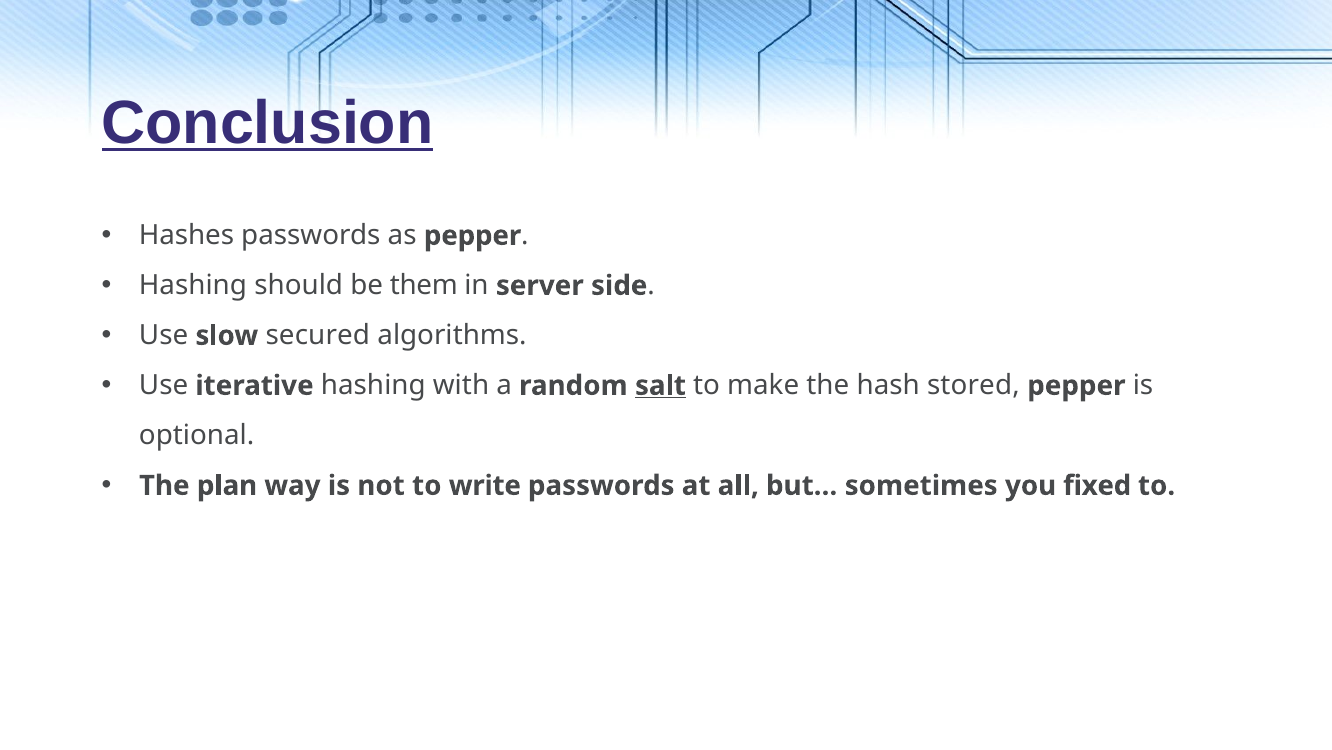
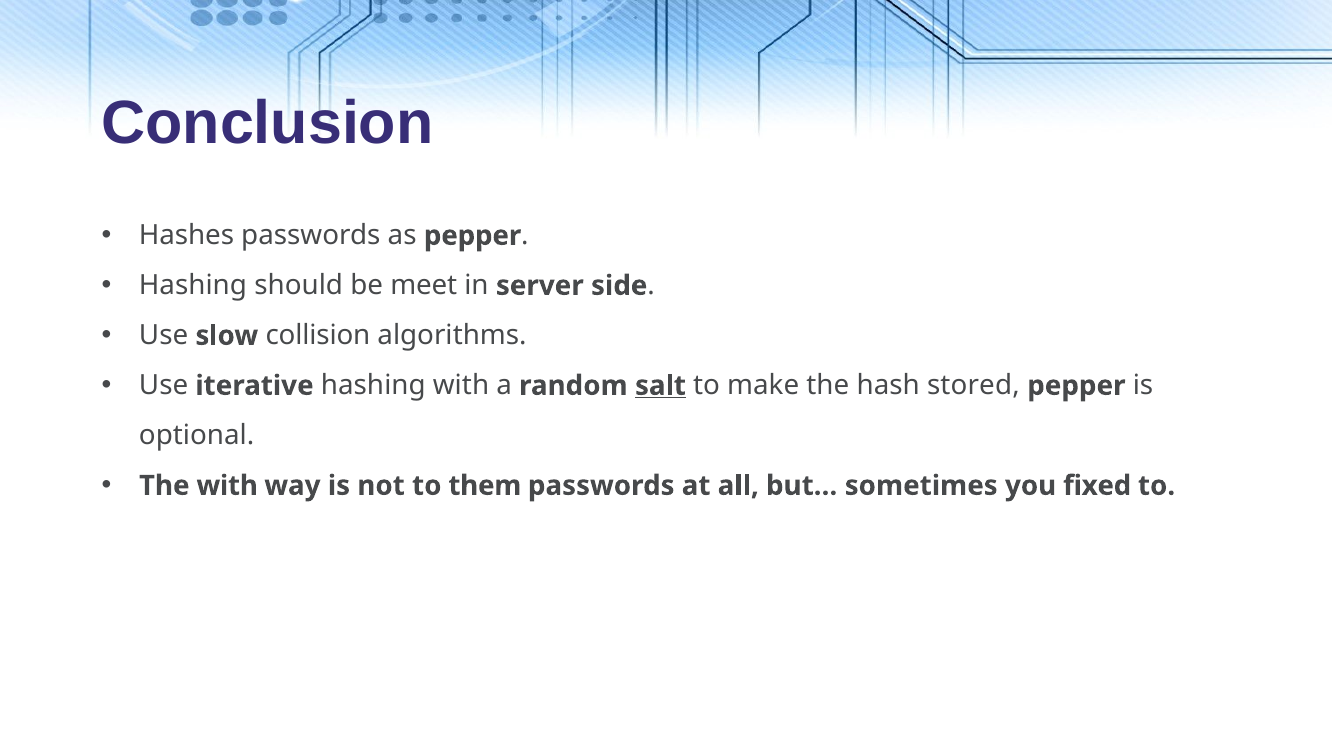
Conclusion underline: present -> none
them: them -> meet
secured: secured -> collision
The plan: plan -> with
write: write -> them
